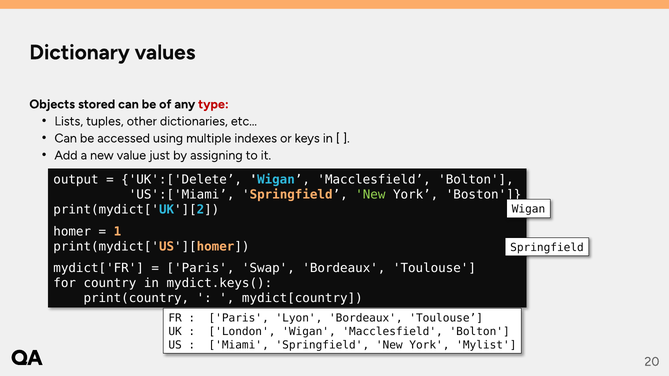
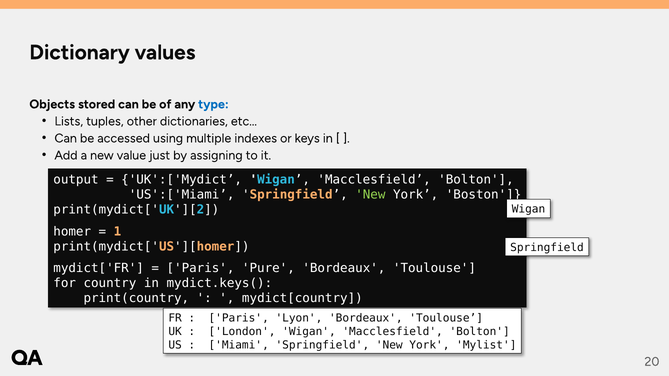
type colour: red -> blue
UK':['Delete: UK':['Delete -> UK':['Mydict
Swap: Swap -> Pure
